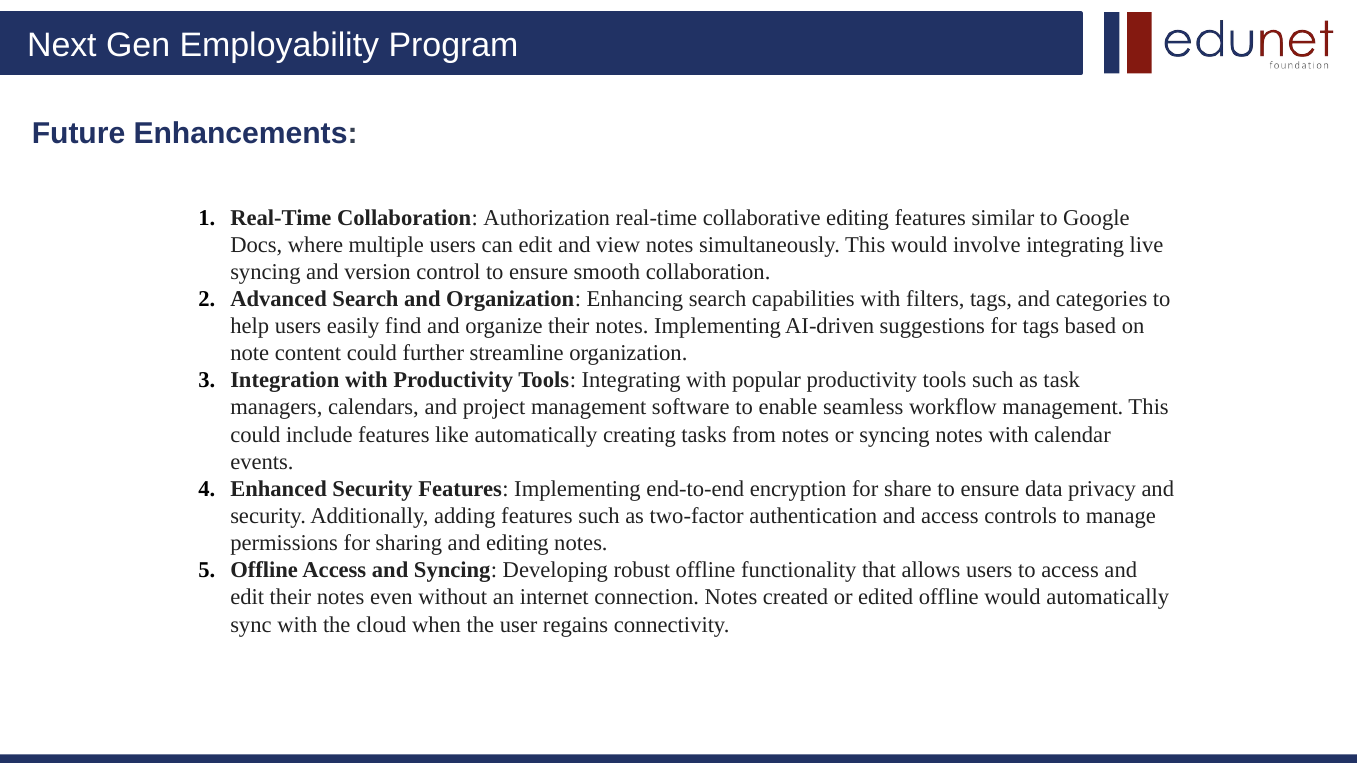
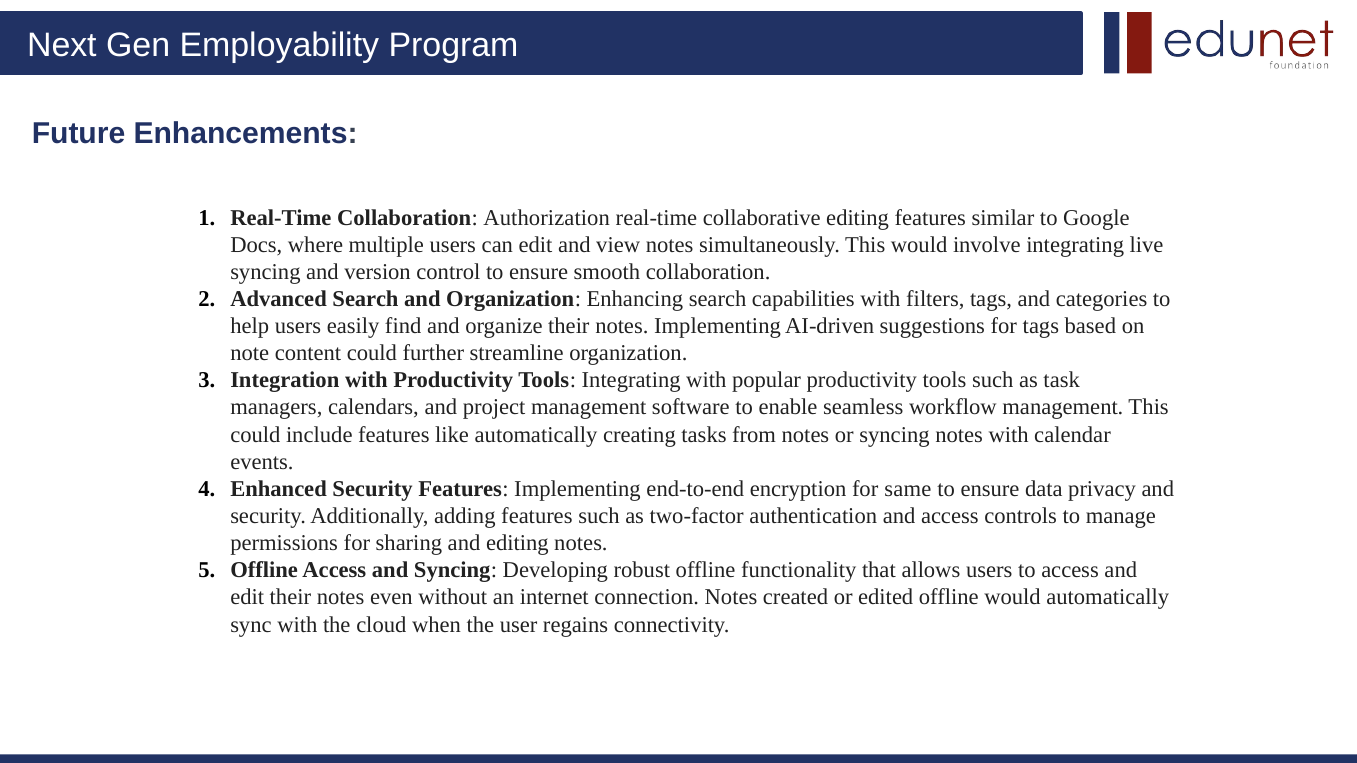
share: share -> same
